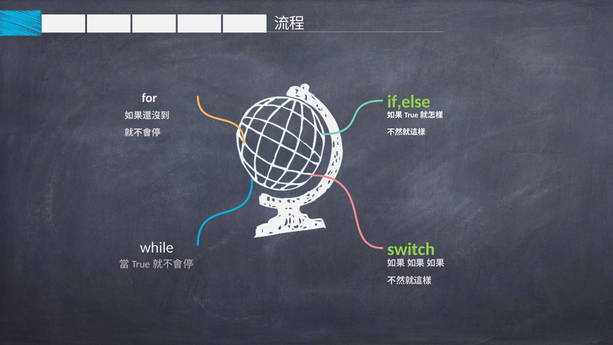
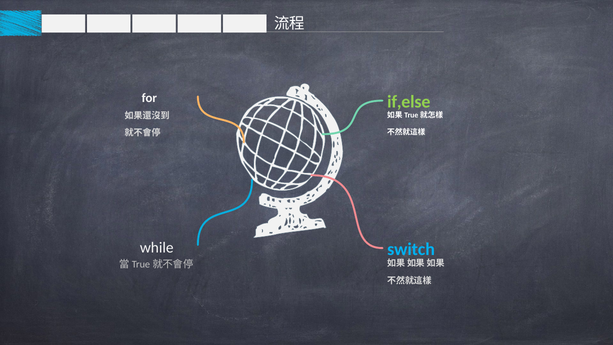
switch colour: light green -> light blue
